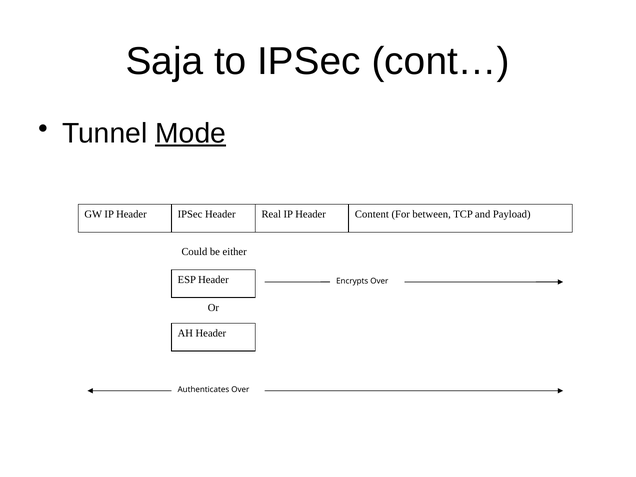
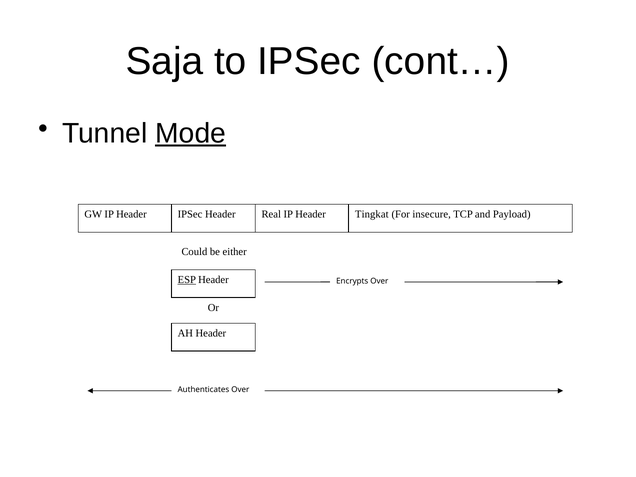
Content: Content -> Tingkat
between: between -> insecure
ESP underline: none -> present
